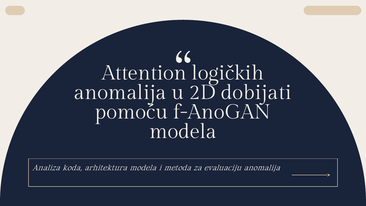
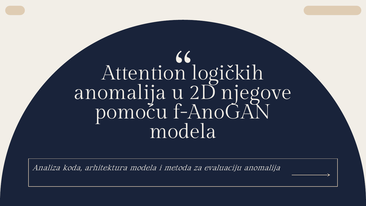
dobijati: dobijati -> njegove
